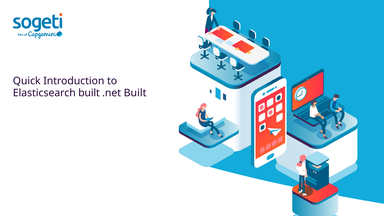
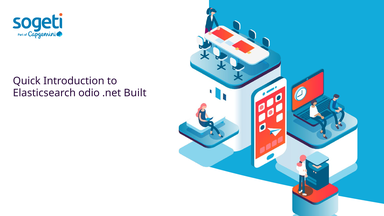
Elasticsearch built: built -> odio
